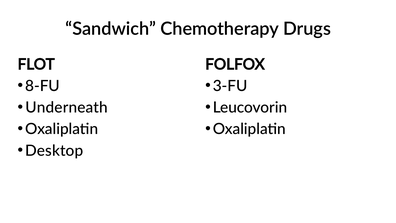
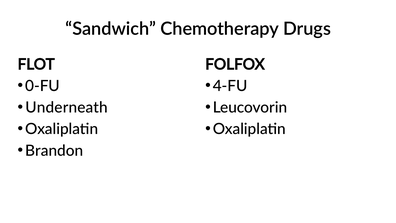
8-FU: 8-FU -> 0-FU
3-FU: 3-FU -> 4-FU
Desktop: Desktop -> Brandon
